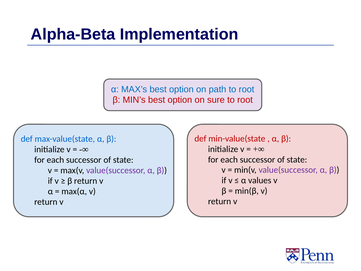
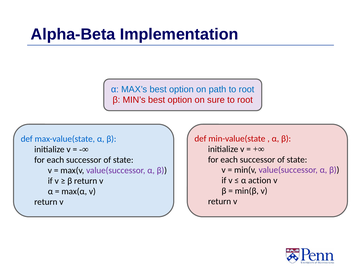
values: values -> action
